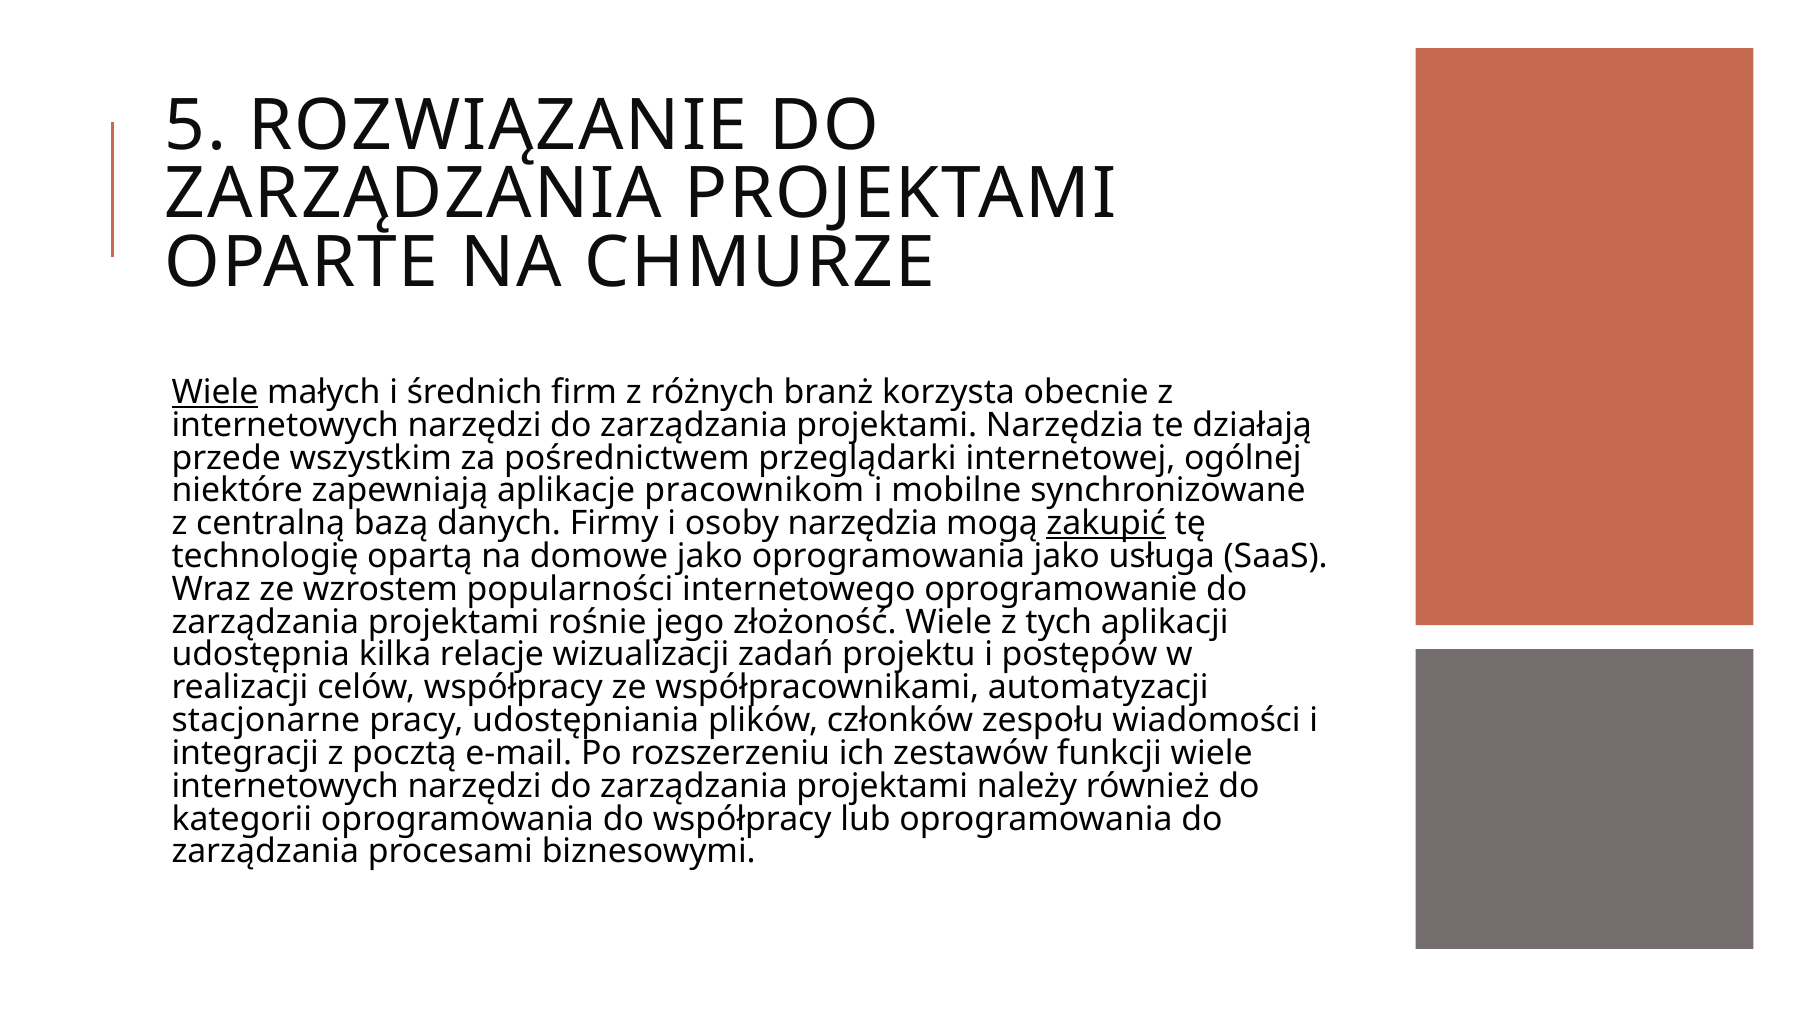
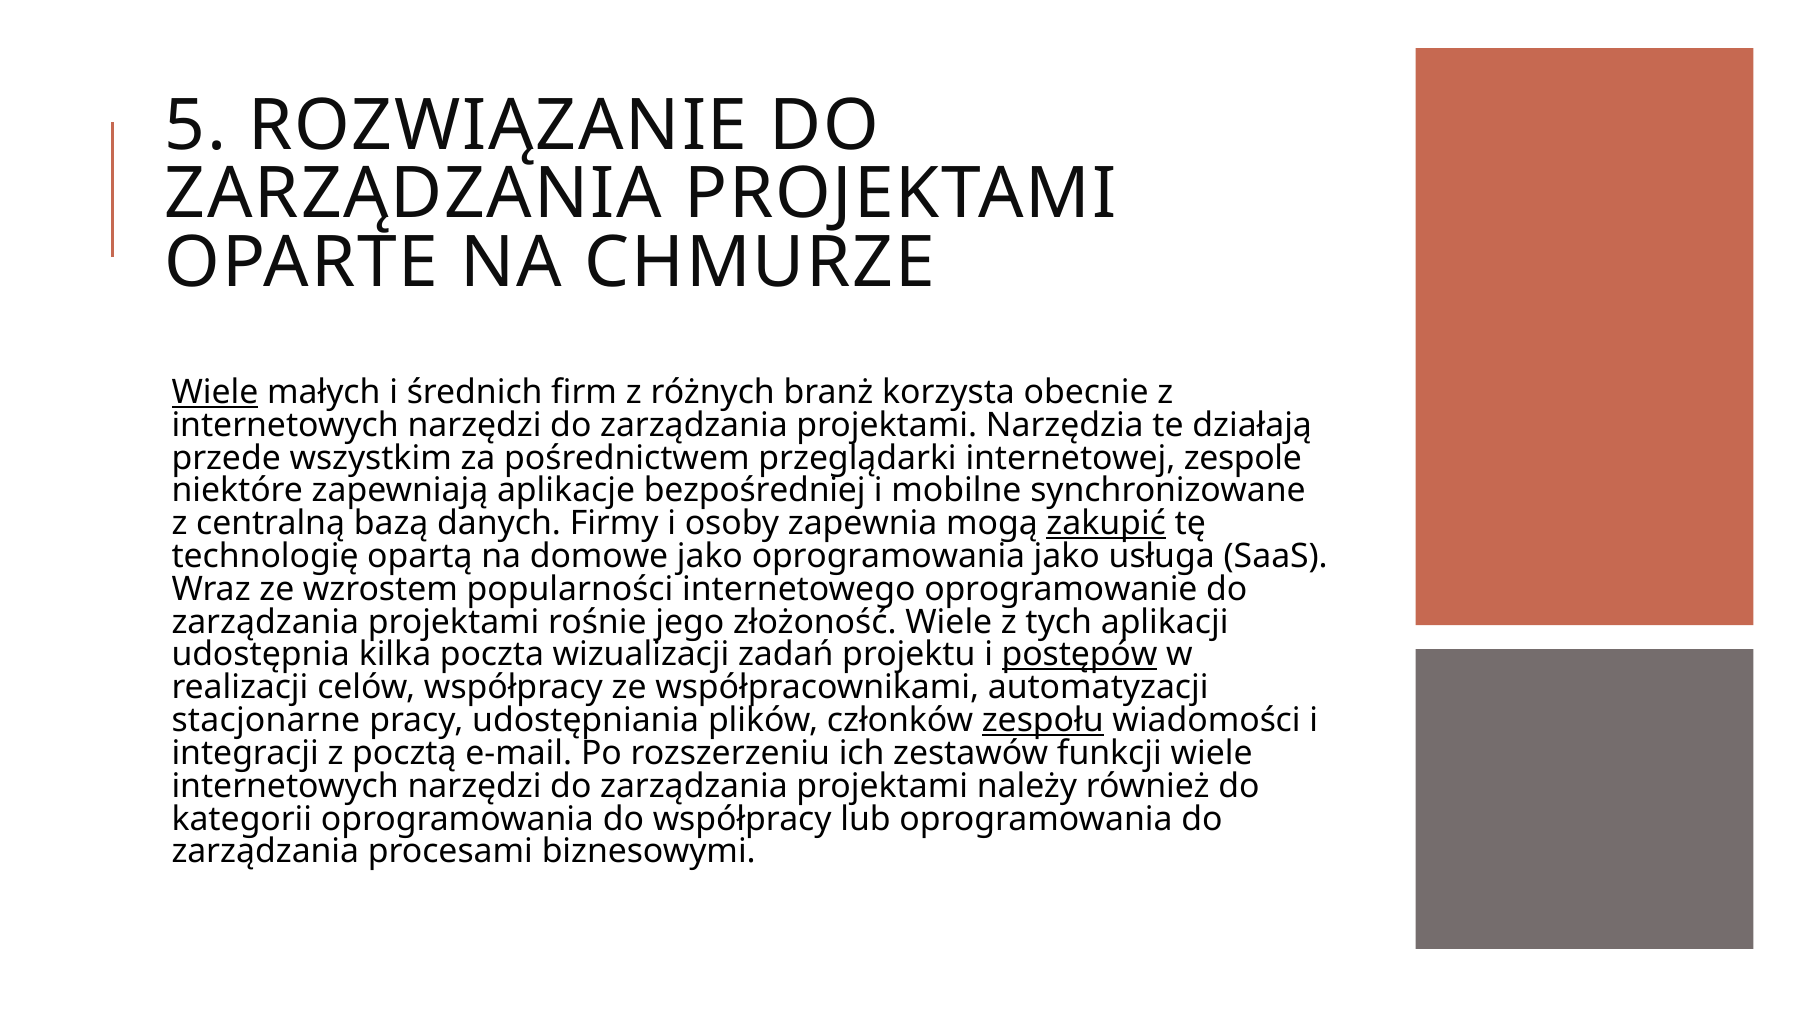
ogólnej: ogólnej -> zespole
pracownikom: pracownikom -> bezpośredniej
osoby narzędzia: narzędzia -> zapewnia
relacje: relacje -> poczta
postępów underline: none -> present
zespołu underline: none -> present
